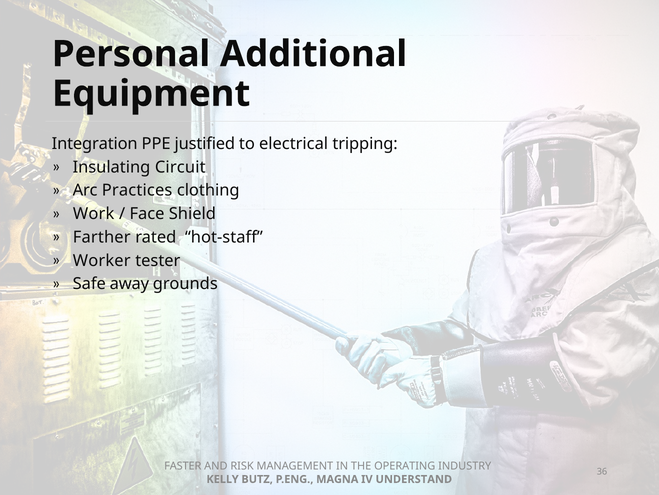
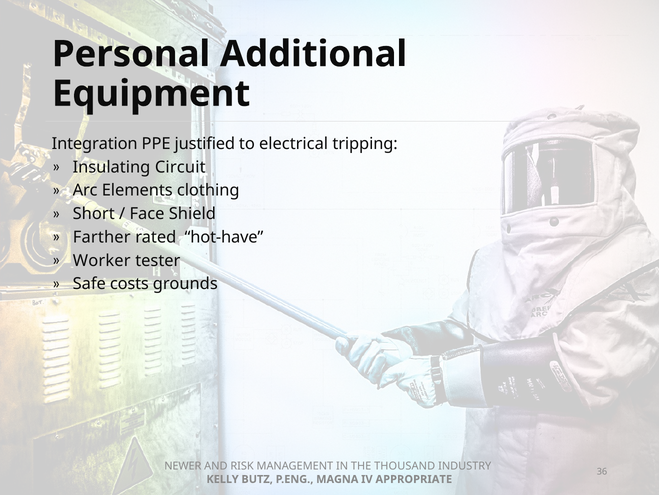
Practices: Practices -> Elements
Work: Work -> Short
hot-staff: hot-staff -> hot-have
away: away -> costs
FASTER: FASTER -> NEWER
OPERATING: OPERATING -> THOUSAND
UNDERSTAND: UNDERSTAND -> APPROPRIATE
